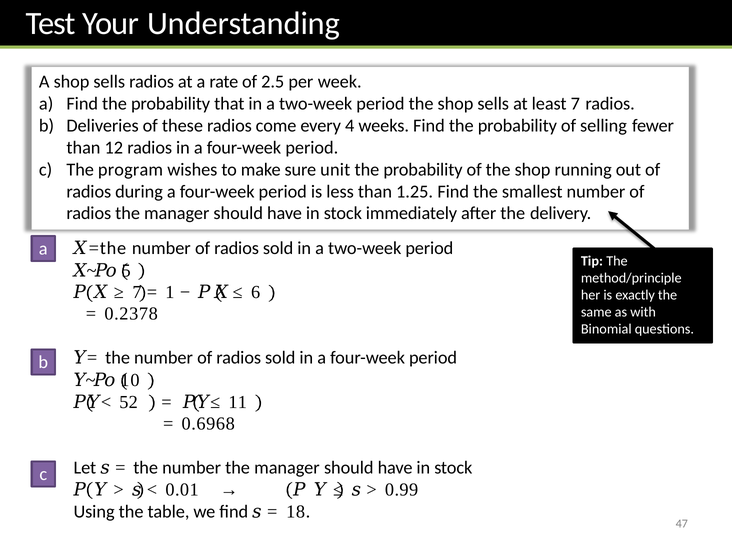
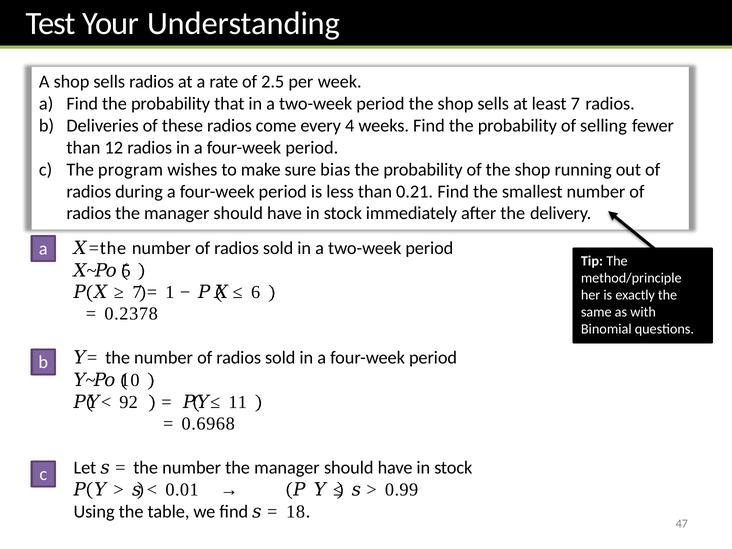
unit: unit -> bias
1.25: 1.25 -> 0.21
52: 52 -> 92
